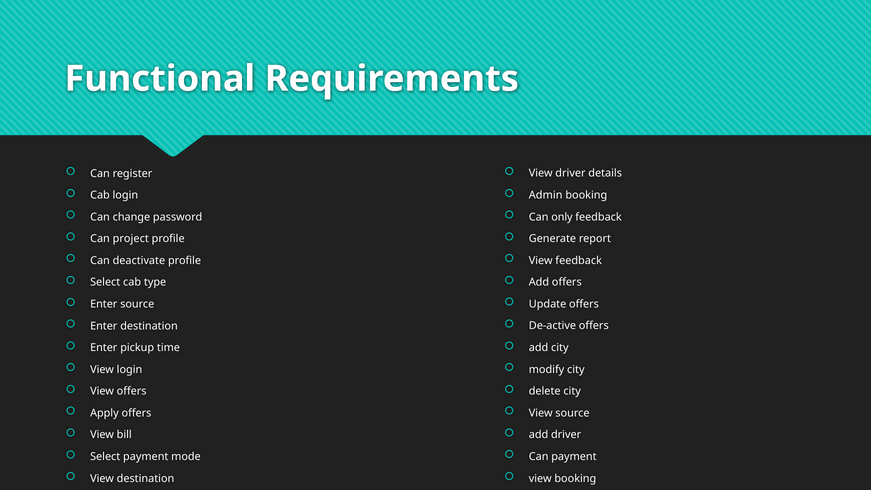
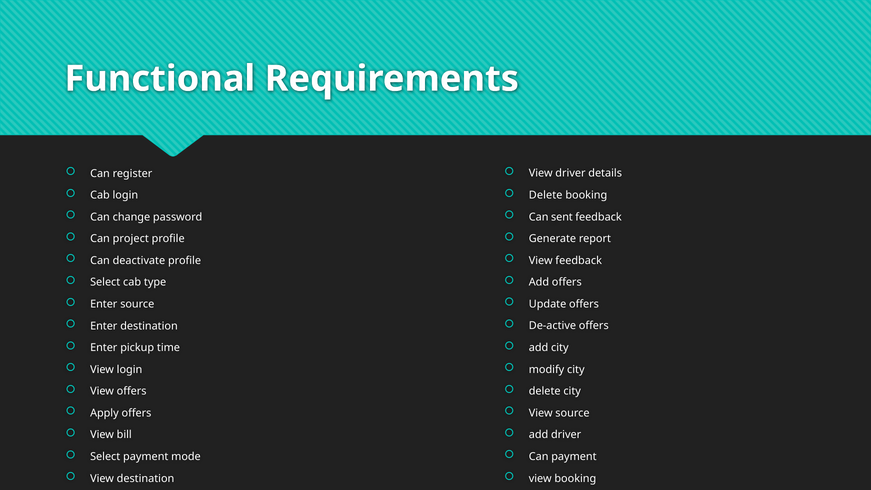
Admin at (546, 195): Admin -> Delete
only: only -> sent
